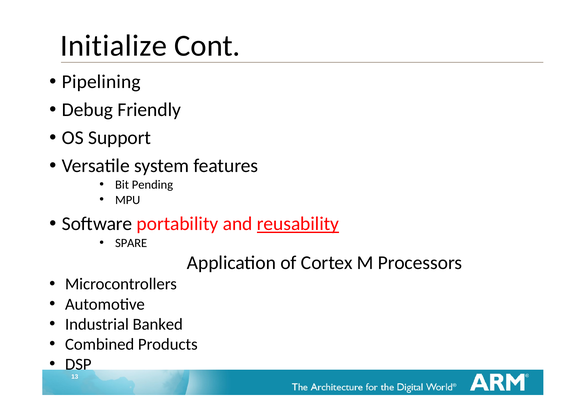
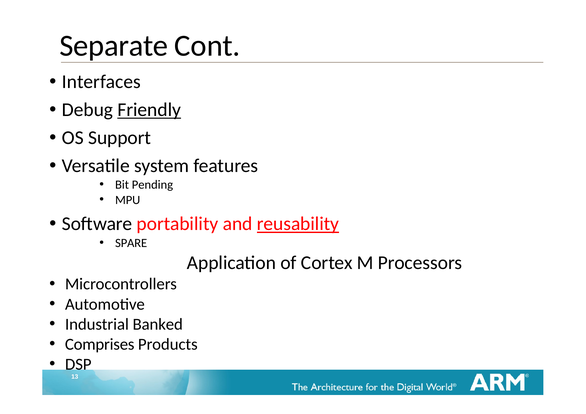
Initialize: Initialize -> Separate
Pipelining: Pipelining -> Interfaces
Friendly underline: none -> present
Combined: Combined -> Comprises
